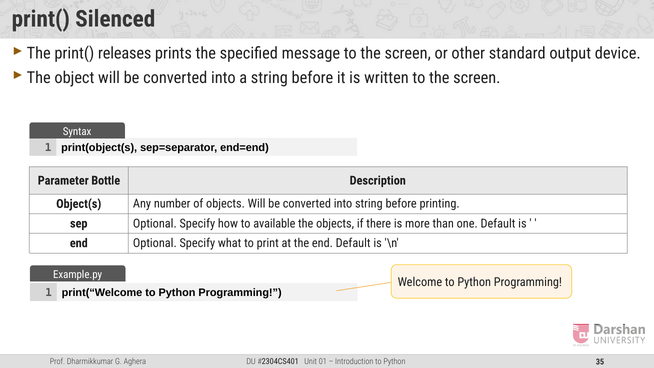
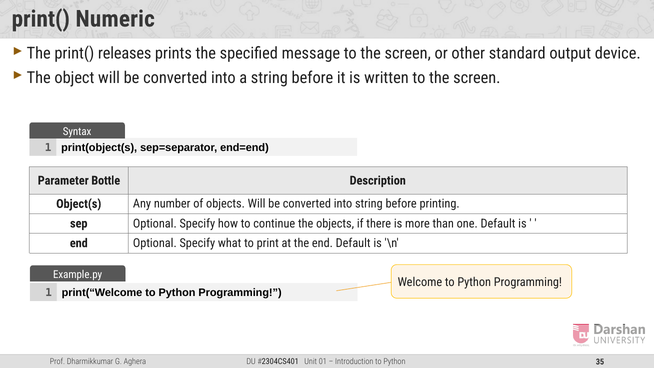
Silenced: Silenced -> Numeric
available: available -> continue
